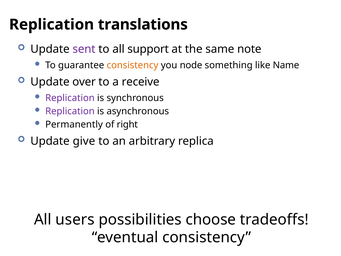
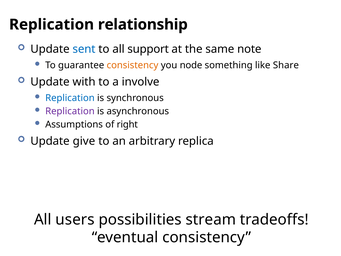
translations: translations -> relationship
sent colour: purple -> blue
Name: Name -> Share
over: over -> with
receive: receive -> involve
Replication at (70, 98) colour: purple -> blue
Permanently: Permanently -> Assumptions
choose: choose -> stream
